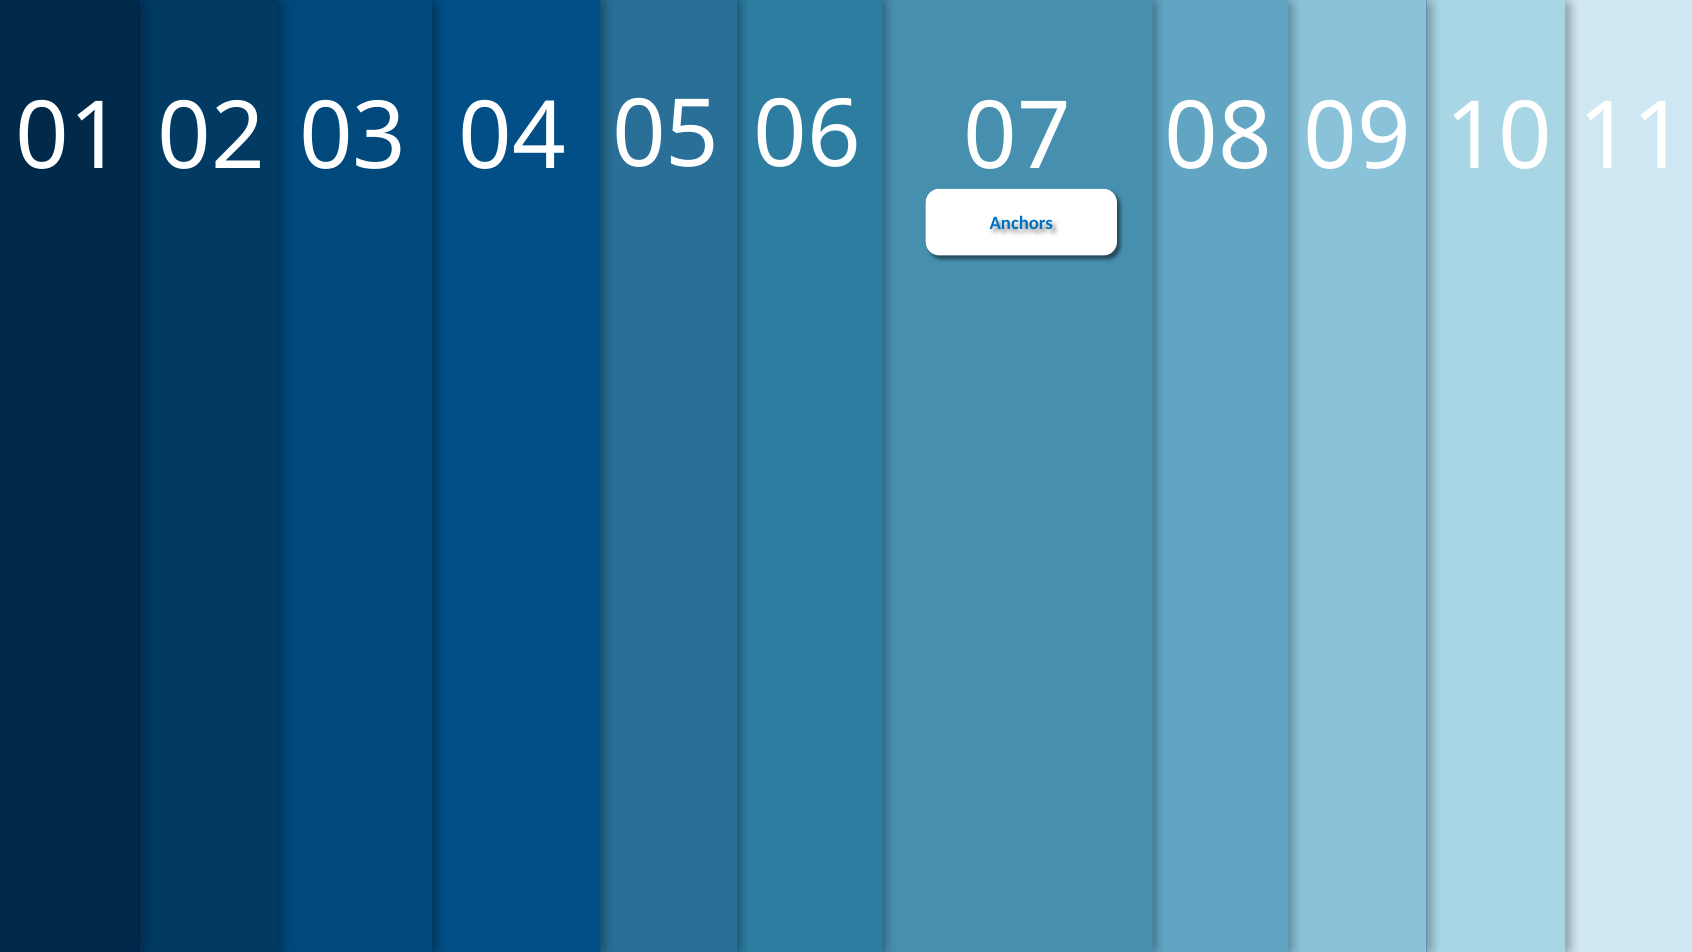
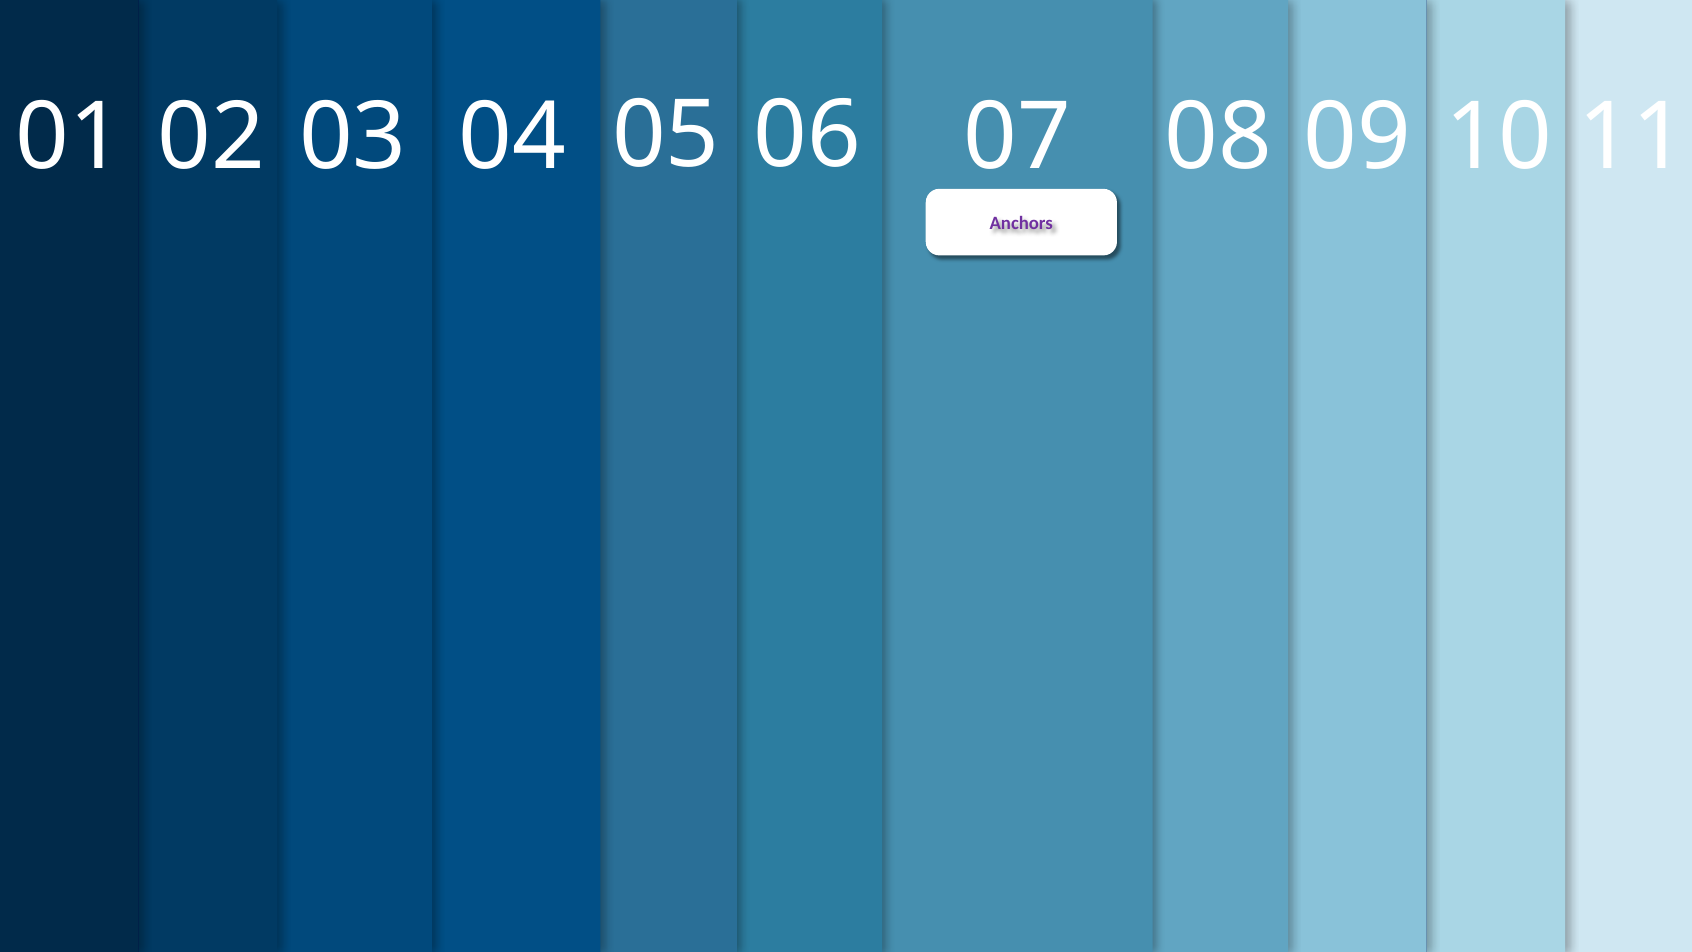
Anchors colour: blue -> purple
